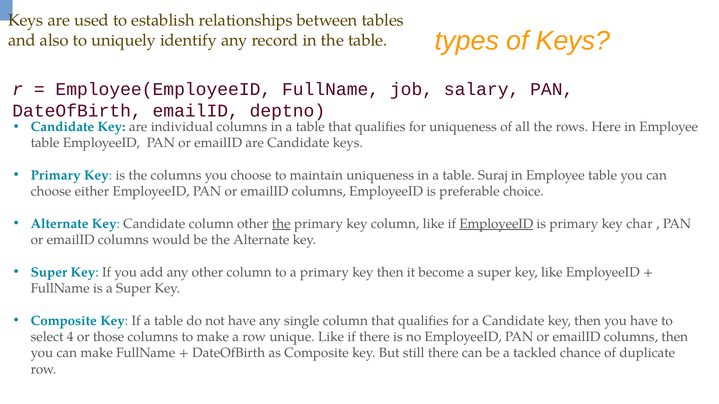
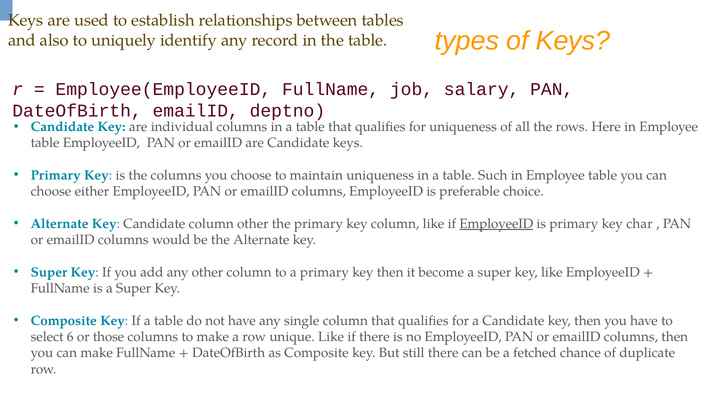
Suraj: Suraj -> Such
the at (281, 224) underline: present -> none
4: 4 -> 6
tackled: tackled -> fetched
